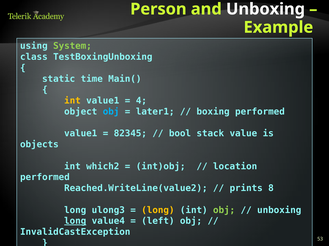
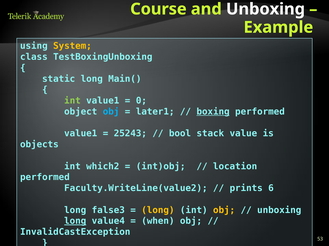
Person: Person -> Course
System colour: light green -> yellow
static time: time -> long
int at (72, 101) colour: yellow -> light green
4: 4 -> 0
boxing underline: none -> present
82345: 82345 -> 25243
Reached.WriteLine(value2: Reached.WriteLine(value2 -> Faculty.WriteLine(value2
8: 8 -> 6
ulong3: ulong3 -> false3
obj at (224, 211) colour: light green -> yellow
left: left -> when
